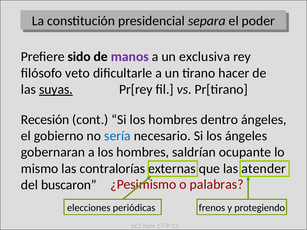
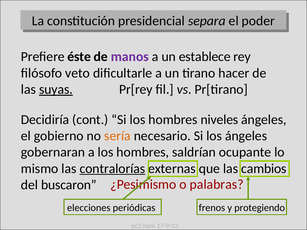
sido: sido -> éste
exclusiva: exclusiva -> establece
Recesión: Recesión -> Decidiría
dentro: dentro -> niveles
sería colour: blue -> orange
contralorías underline: none -> present
atender: atender -> cambios
